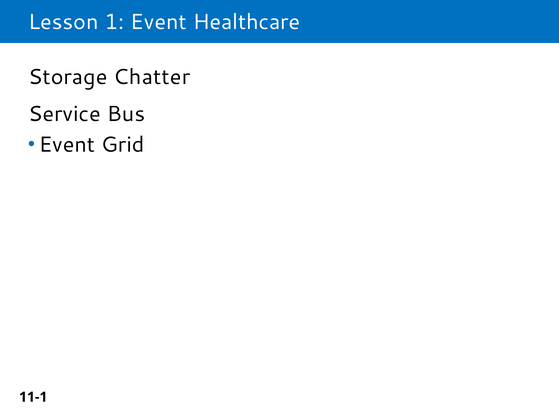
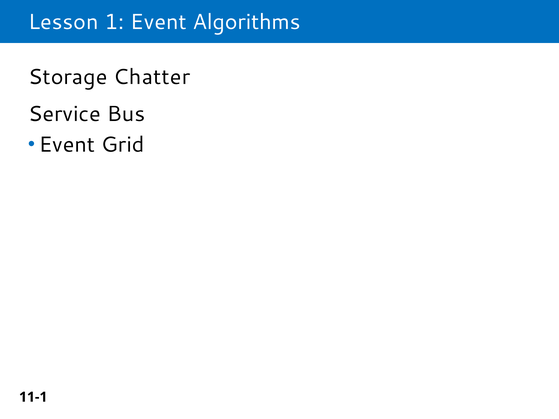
Healthcare: Healthcare -> Algorithms
